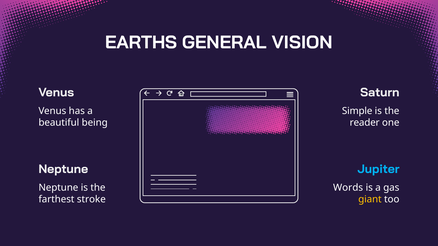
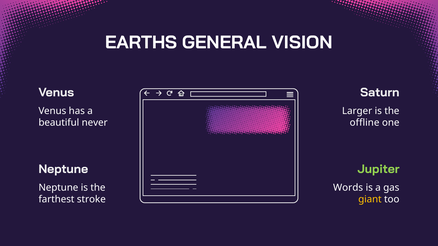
Simple: Simple -> Larger
being: being -> never
reader: reader -> offline
Jupiter colour: light blue -> light green
